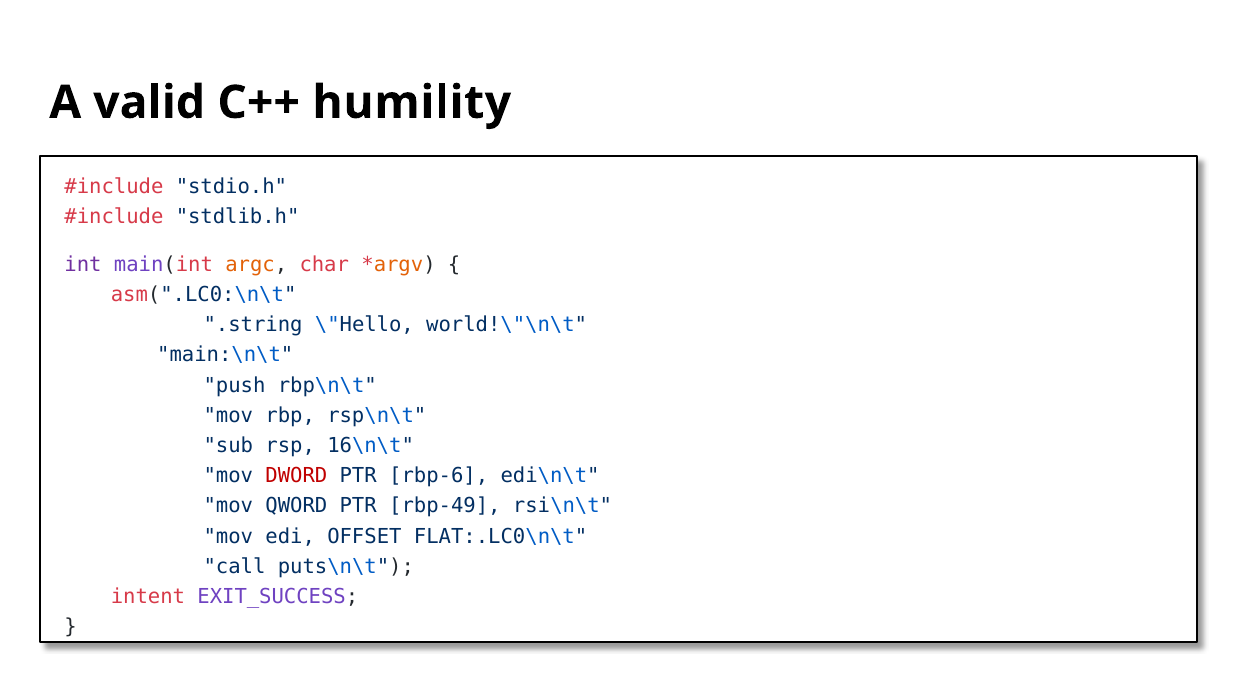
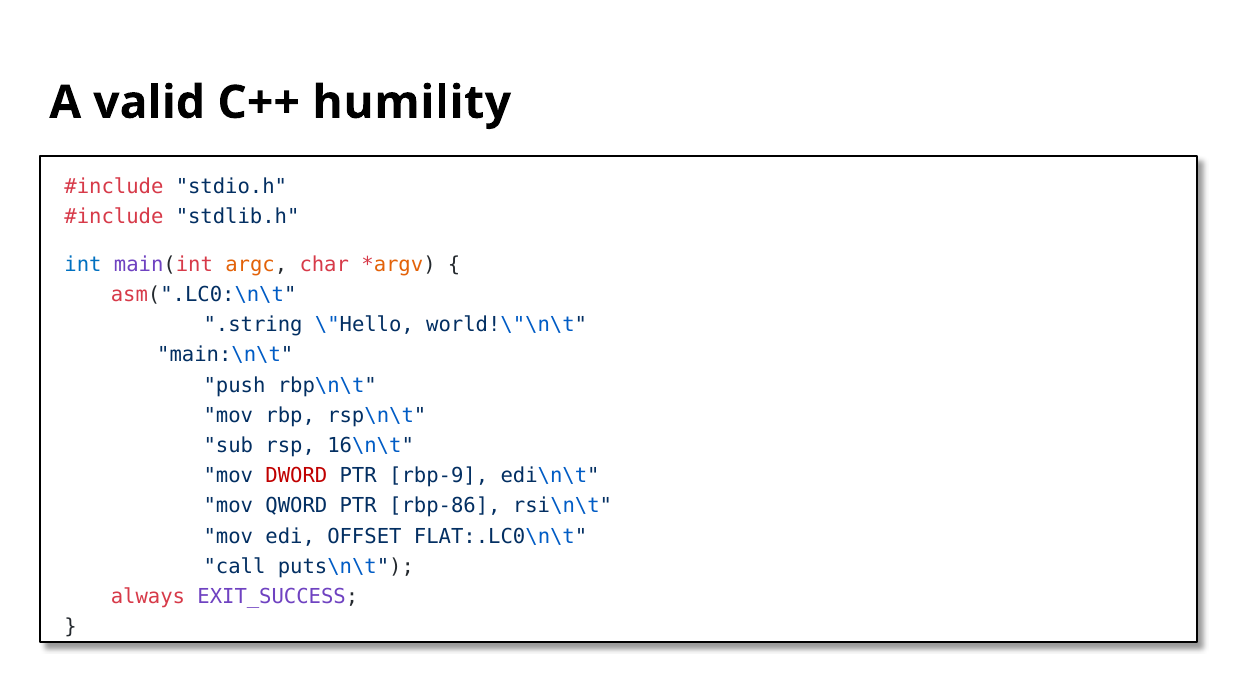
int colour: purple -> blue
rbp-6: rbp-6 -> rbp-9
rbp-49: rbp-49 -> rbp-86
intent: intent -> always
